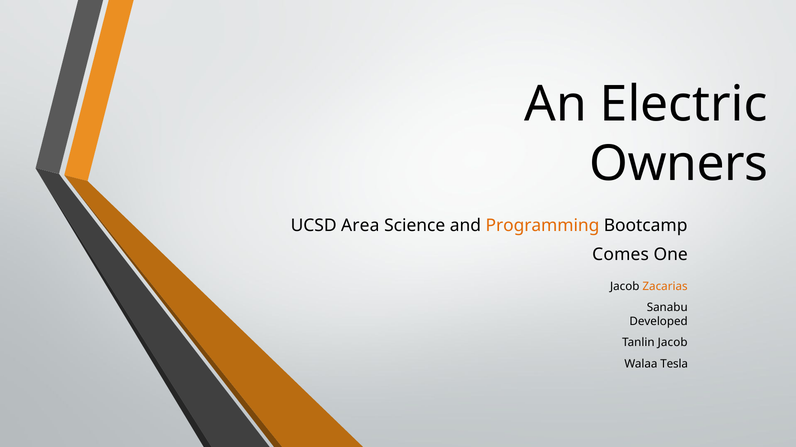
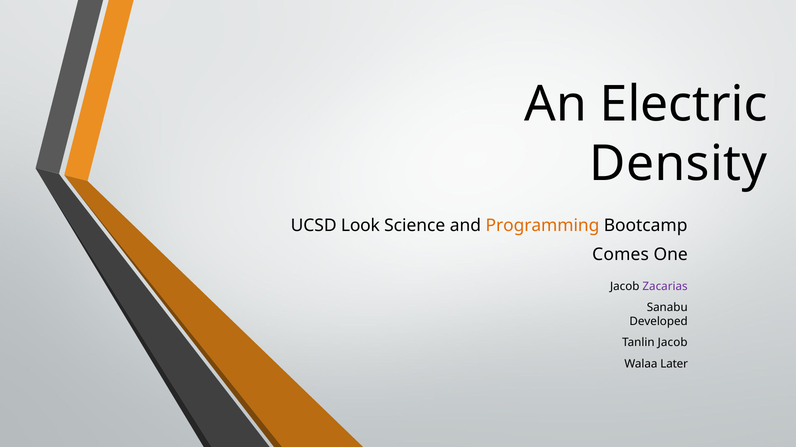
Owners: Owners -> Density
Area: Area -> Look
Zacarias colour: orange -> purple
Tesla: Tesla -> Later
